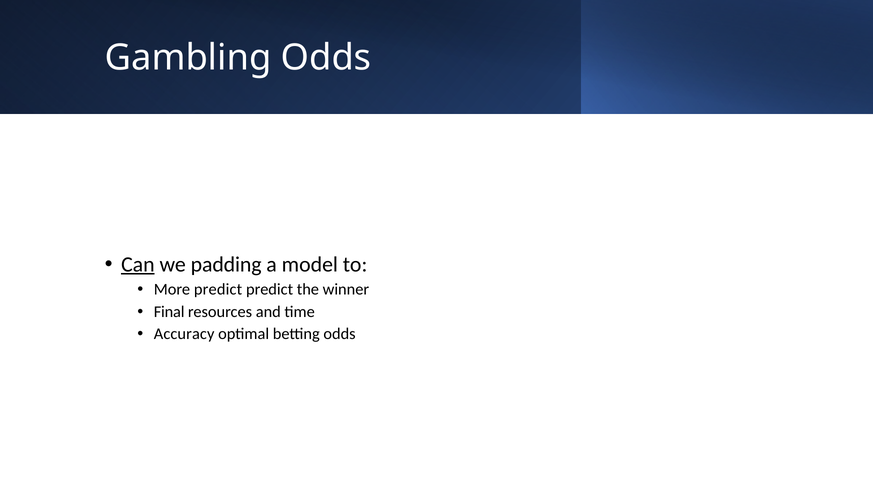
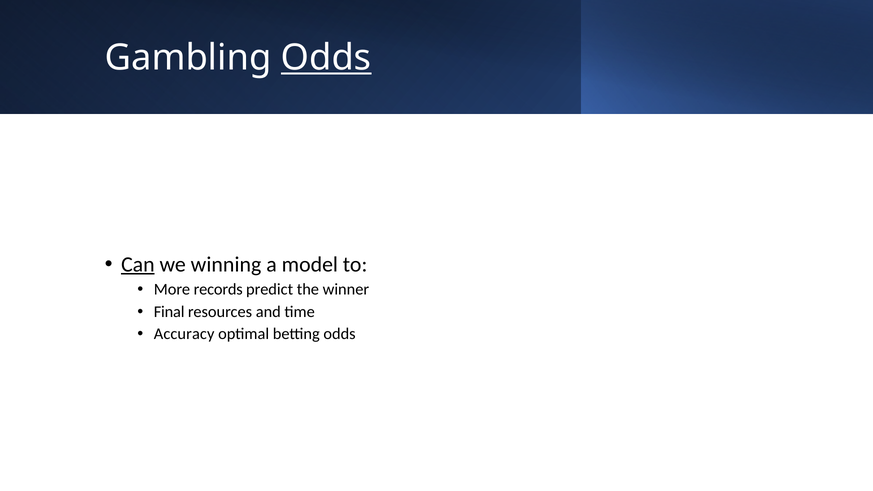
Odds at (326, 58) underline: none -> present
padding: padding -> winning
More predict: predict -> records
